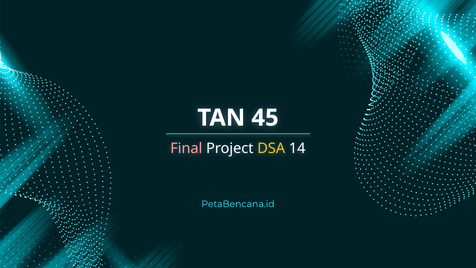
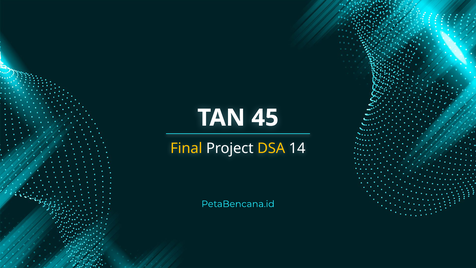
Final colour: pink -> yellow
